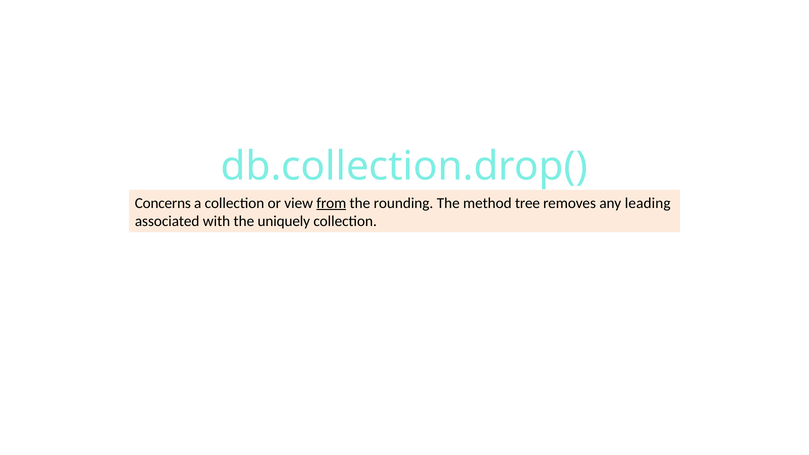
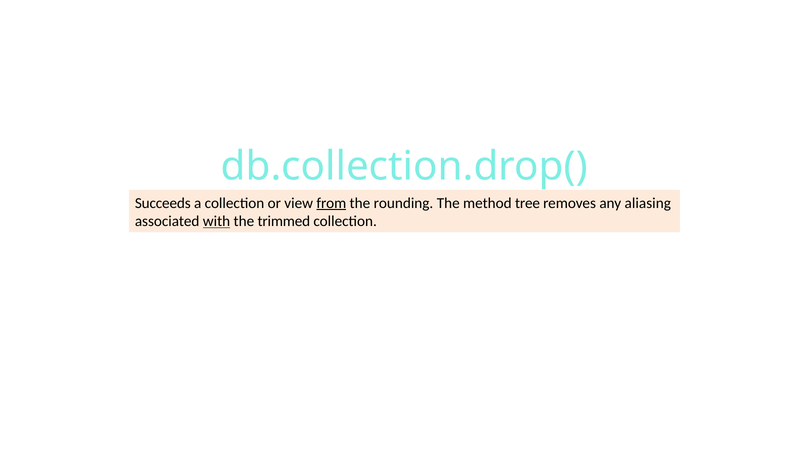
Concerns: Concerns -> Succeeds
leading: leading -> aliasing
with underline: none -> present
uniquely: uniquely -> trimmed
